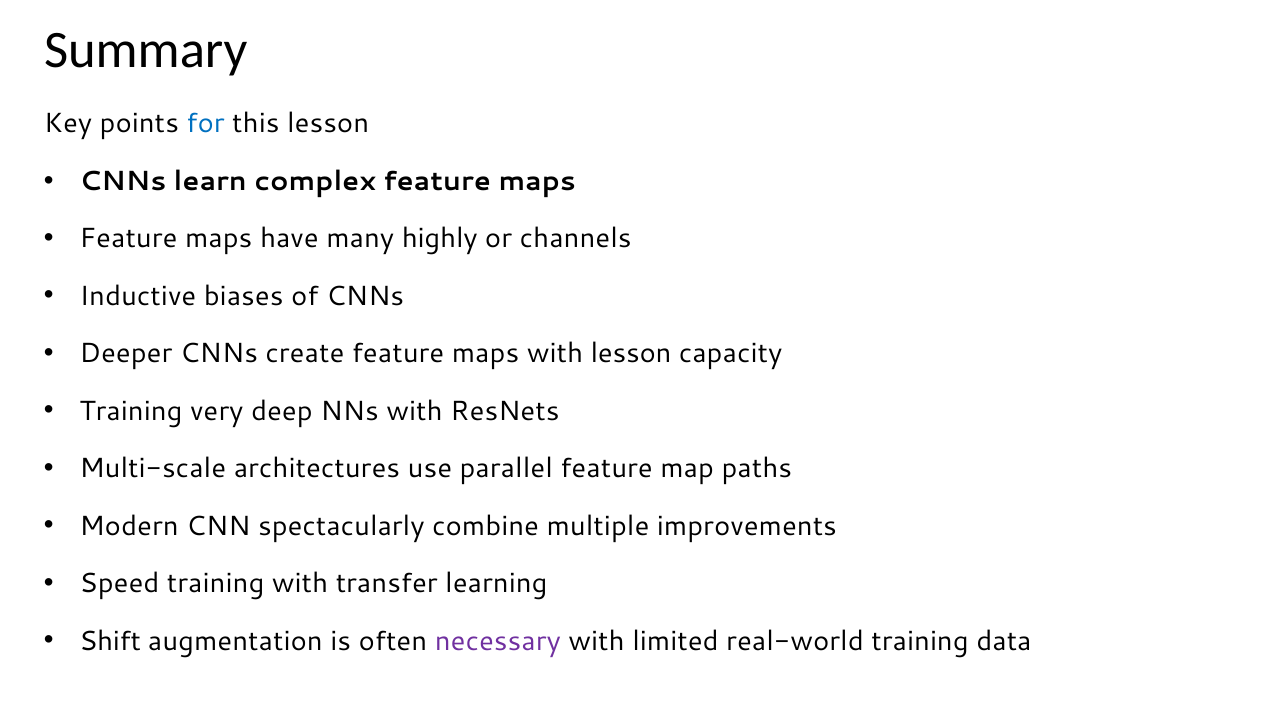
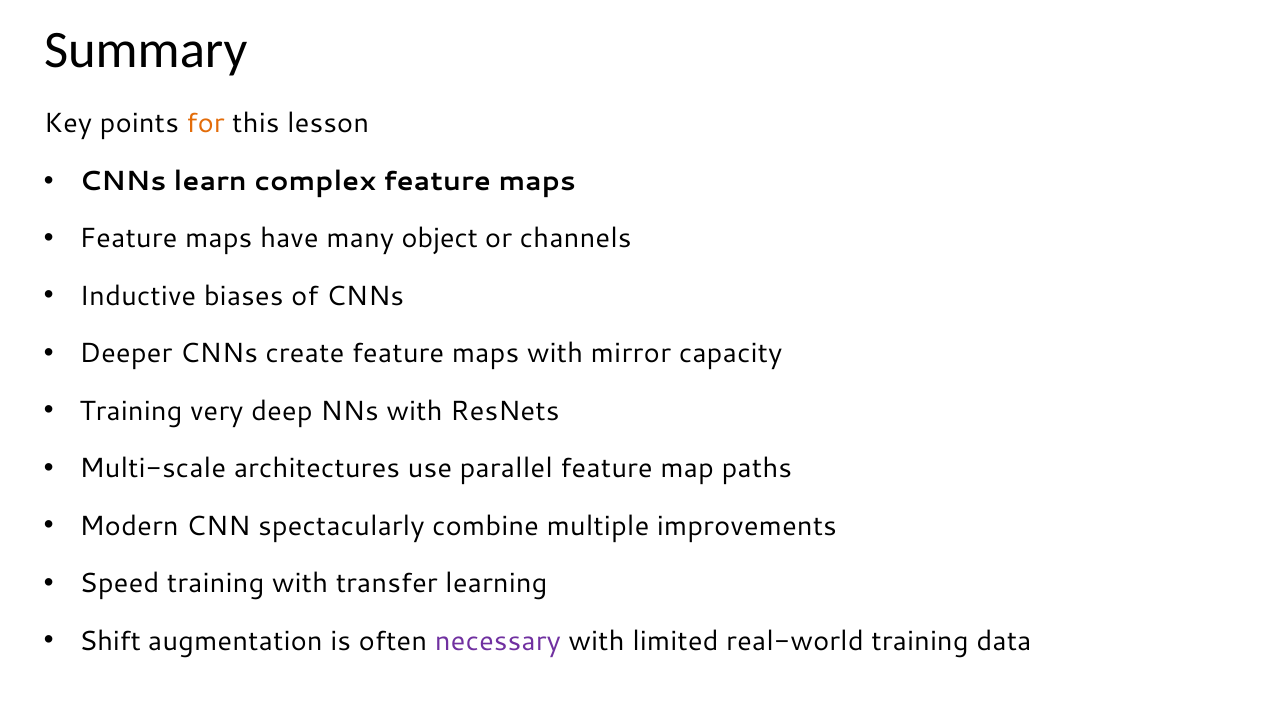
for colour: blue -> orange
highly: highly -> object
with lesson: lesson -> mirror
